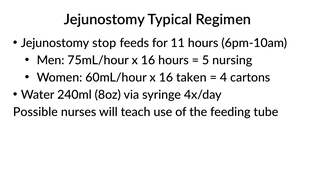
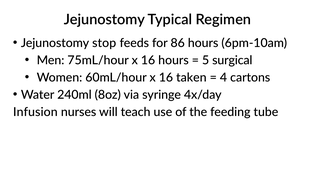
11: 11 -> 86
nursing: nursing -> surgical
Possible: Possible -> Infusion
